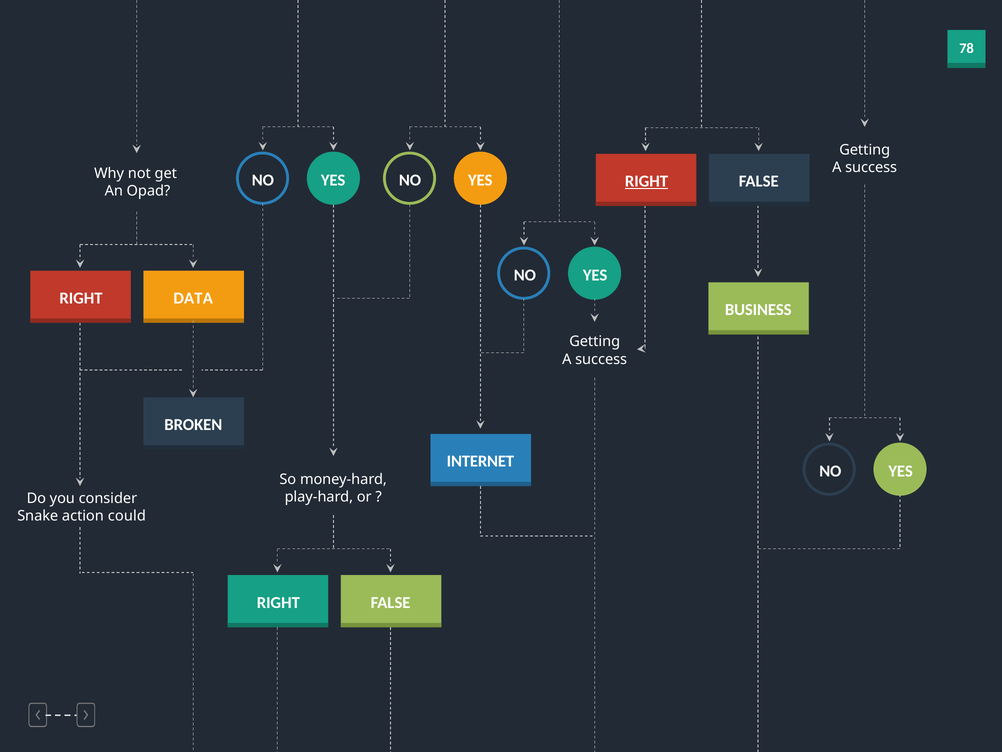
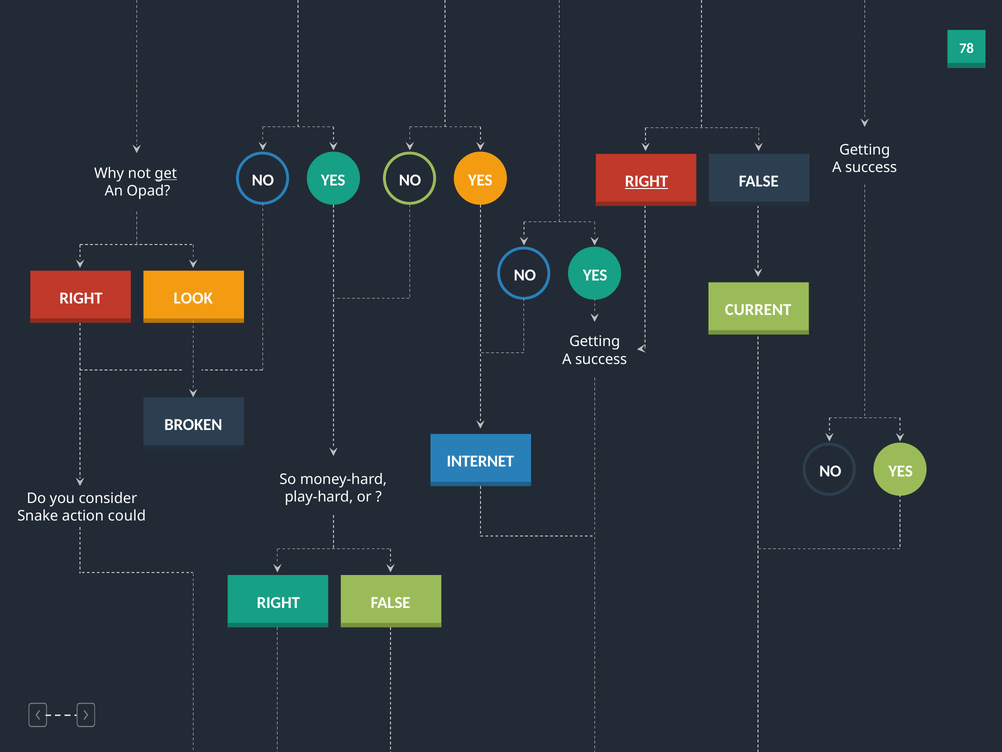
get underline: none -> present
DATA: DATA -> LOOK
BUSINESS: BUSINESS -> CURRENT
